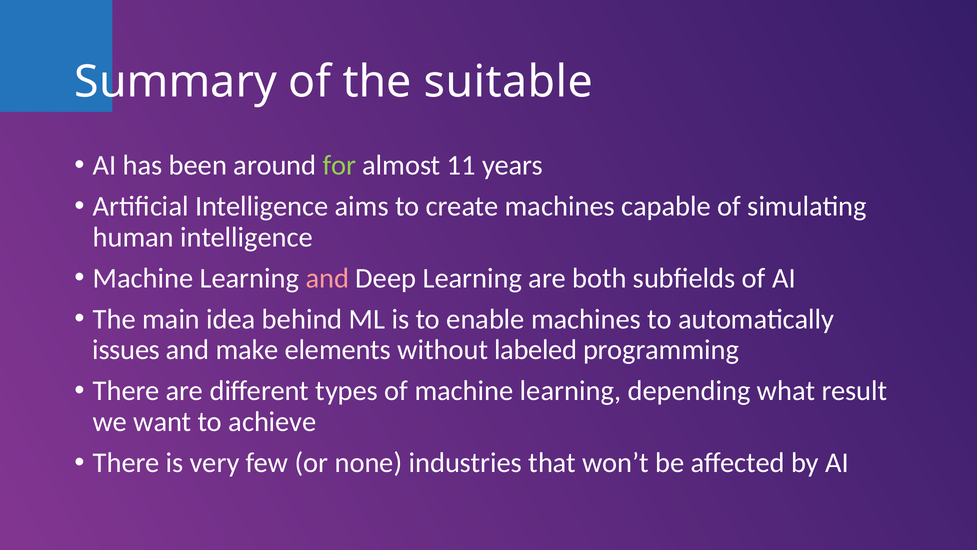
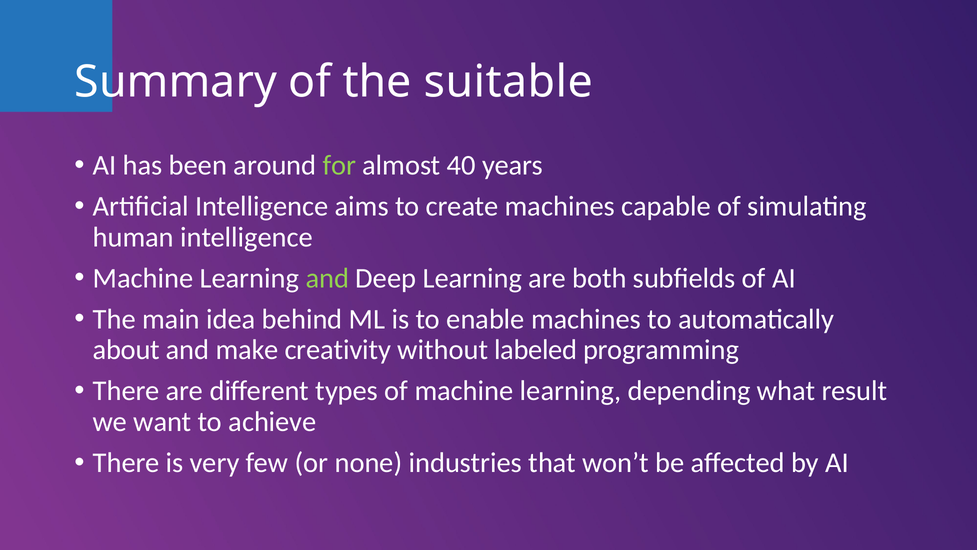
11: 11 -> 40
and at (327, 278) colour: pink -> light green
issues: issues -> about
elements: elements -> creativity
